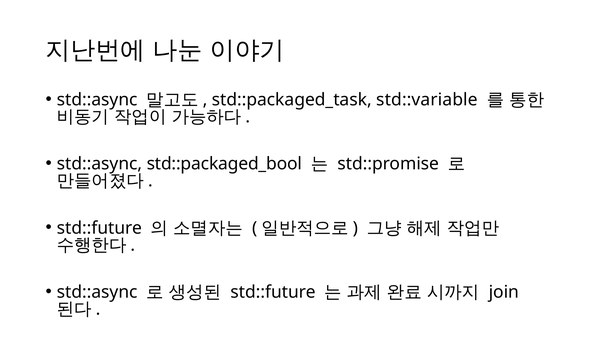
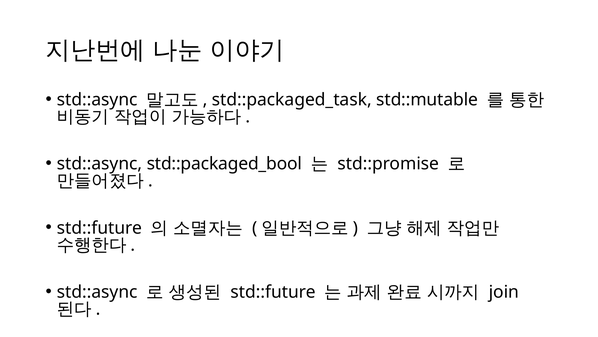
std::variable: std::variable -> std::mutable
